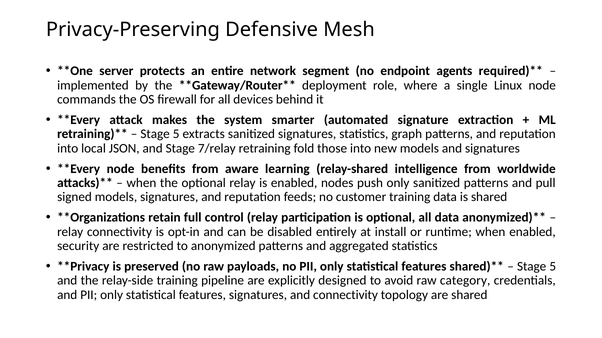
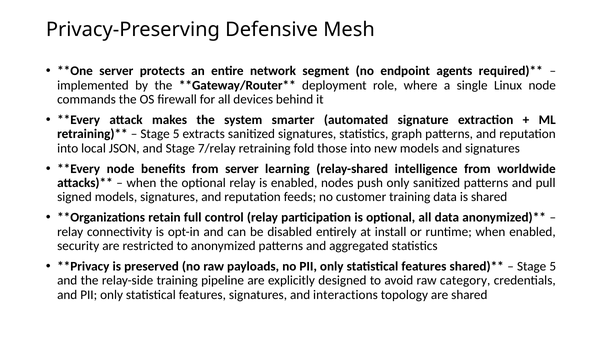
from aware: aware -> server
and connectivity: connectivity -> interactions
